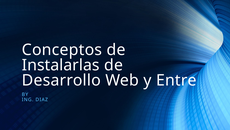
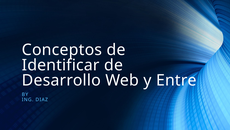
Instalarlas: Instalarlas -> Identificar
